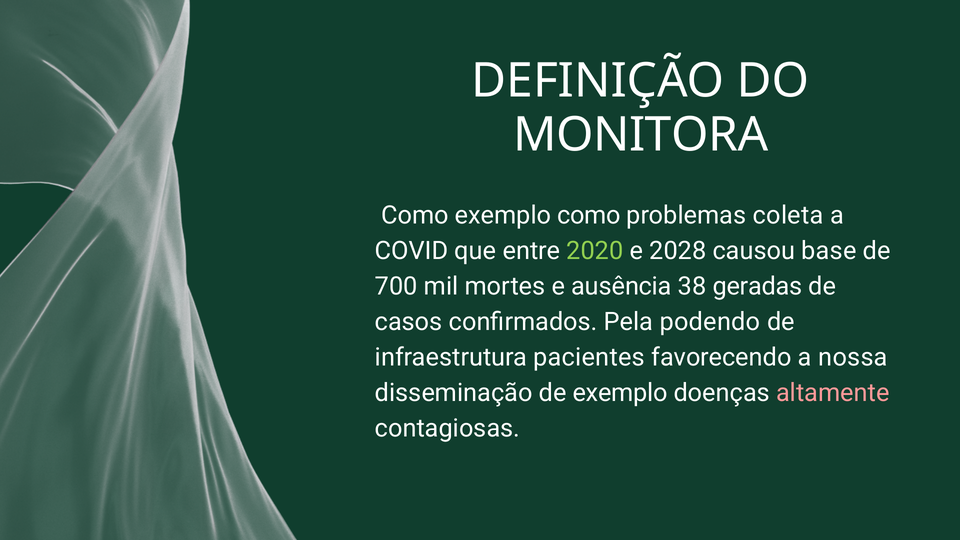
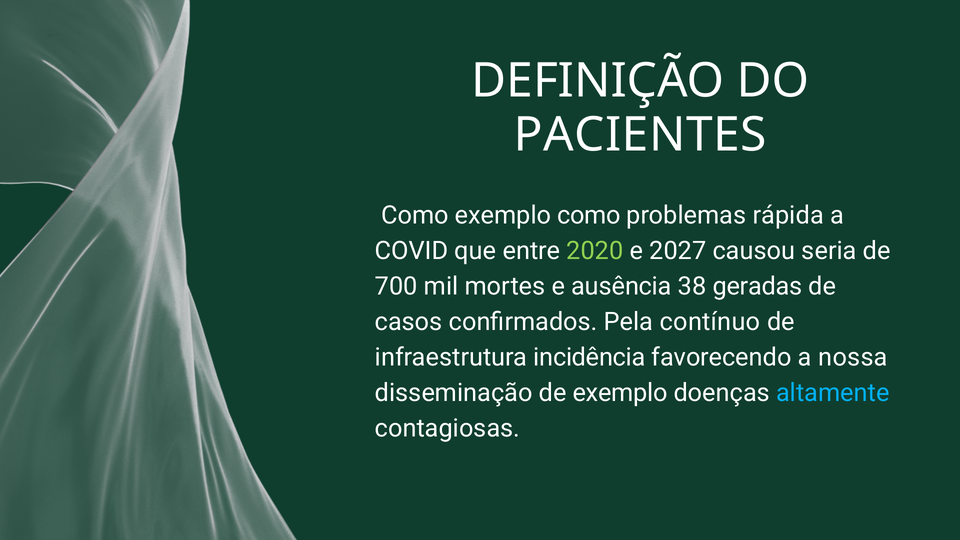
MONITORA: MONITORA -> PACIENTES
coleta: coleta -> rápida
2028: 2028 -> 2027
base: base -> seria
podendo: podendo -> contínuo
pacientes: pacientes -> incidência
altamente colour: pink -> light blue
